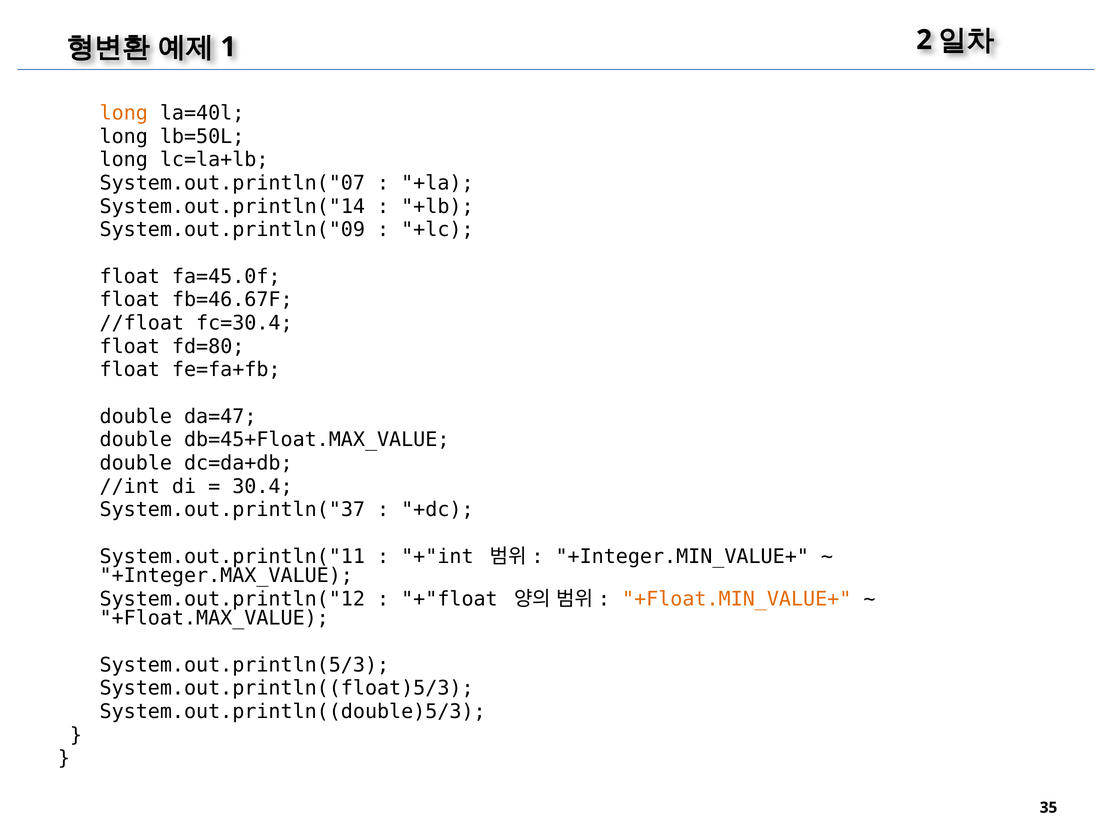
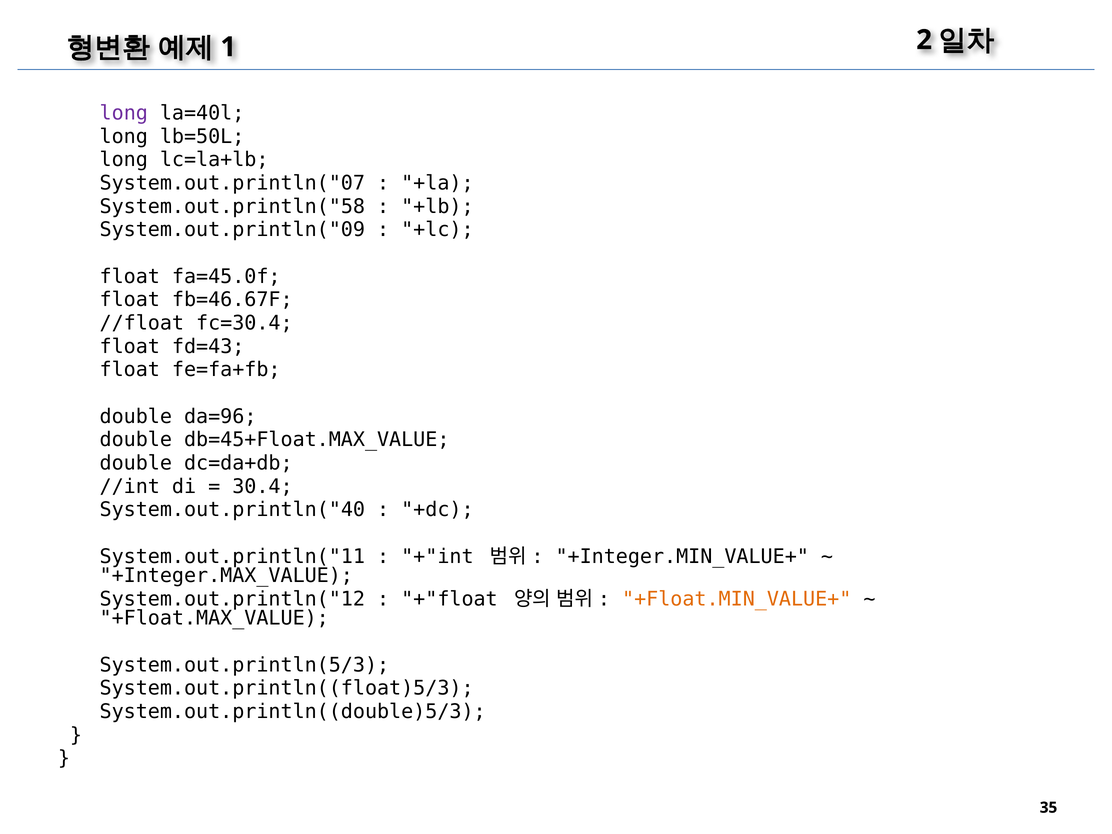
long at (124, 113) colour: orange -> purple
System.out.println("14: System.out.println("14 -> System.out.println("58
fd=80: fd=80 -> fd=43
da=47: da=47 -> da=96
System.out.println("37: System.out.println("37 -> System.out.println("40
